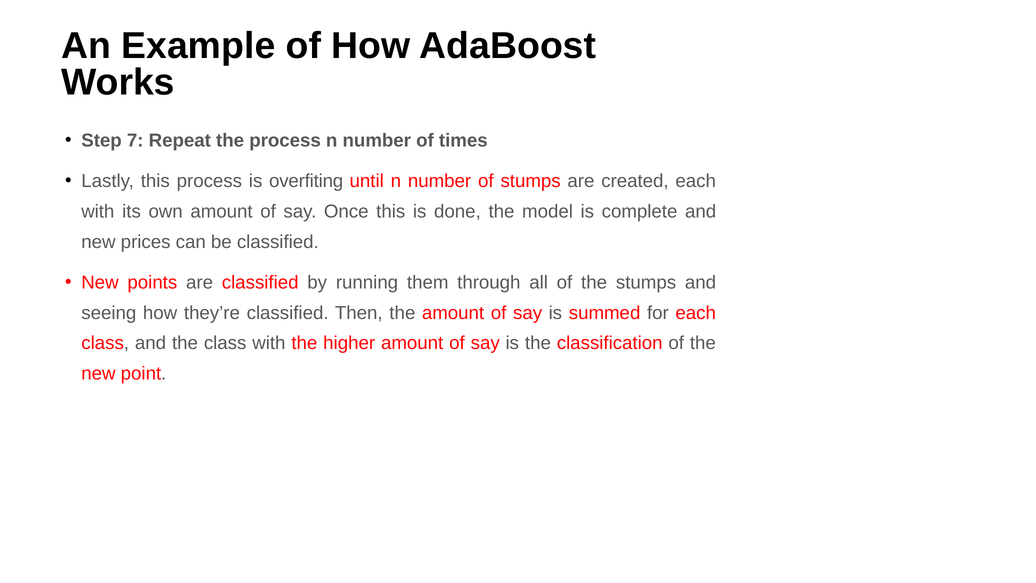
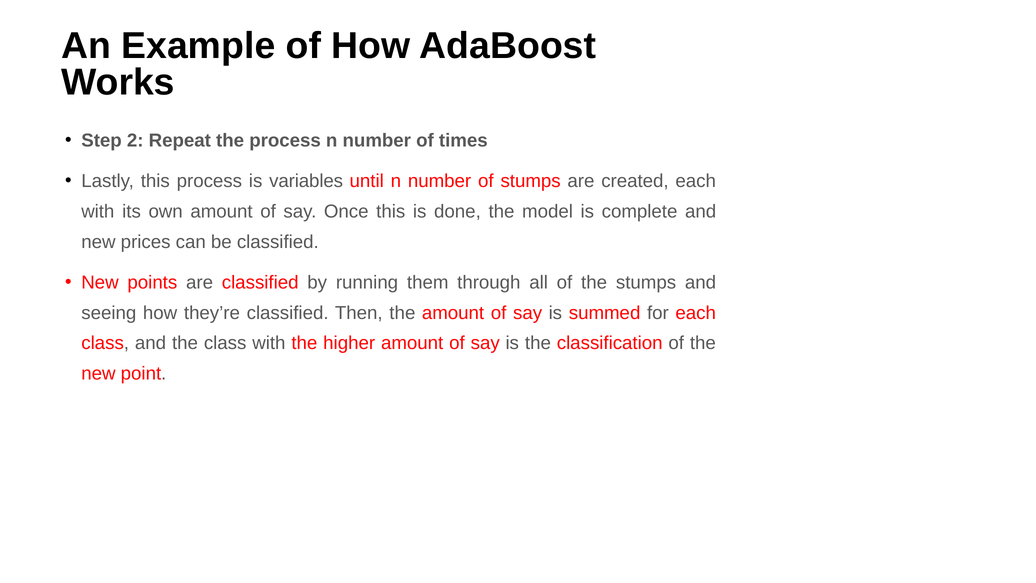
7: 7 -> 2
overfiting: overfiting -> variables
